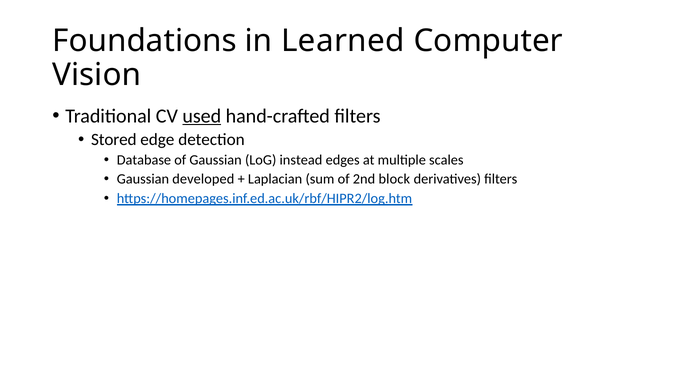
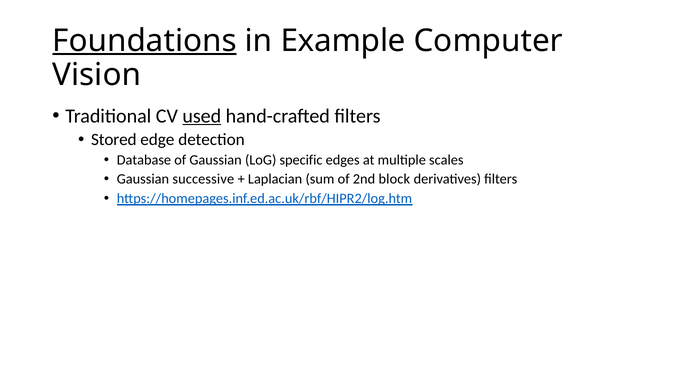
Foundations underline: none -> present
Learned: Learned -> Example
instead: instead -> specific
developed: developed -> successive
